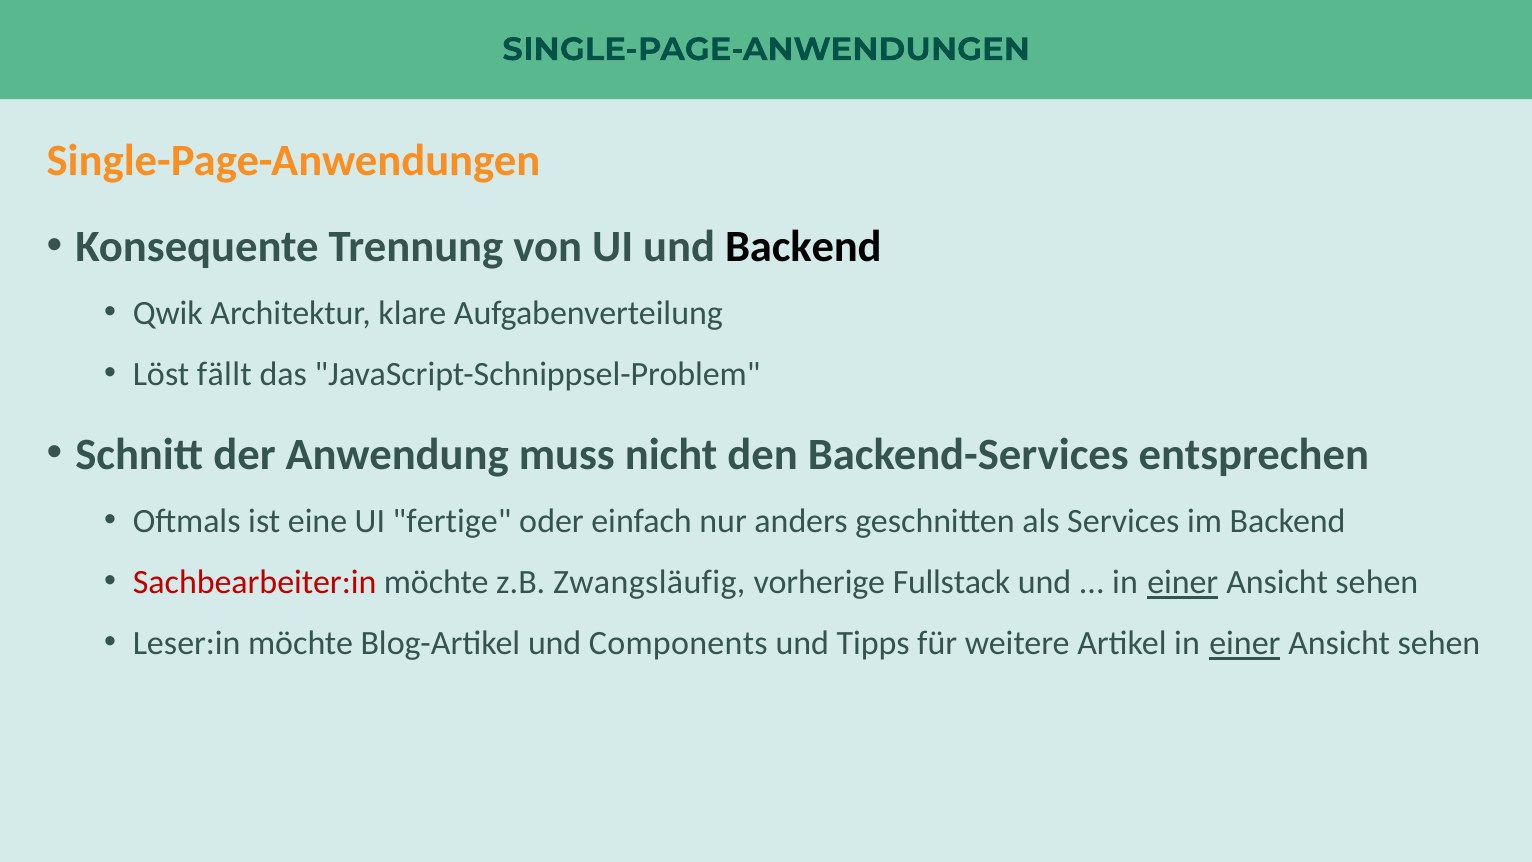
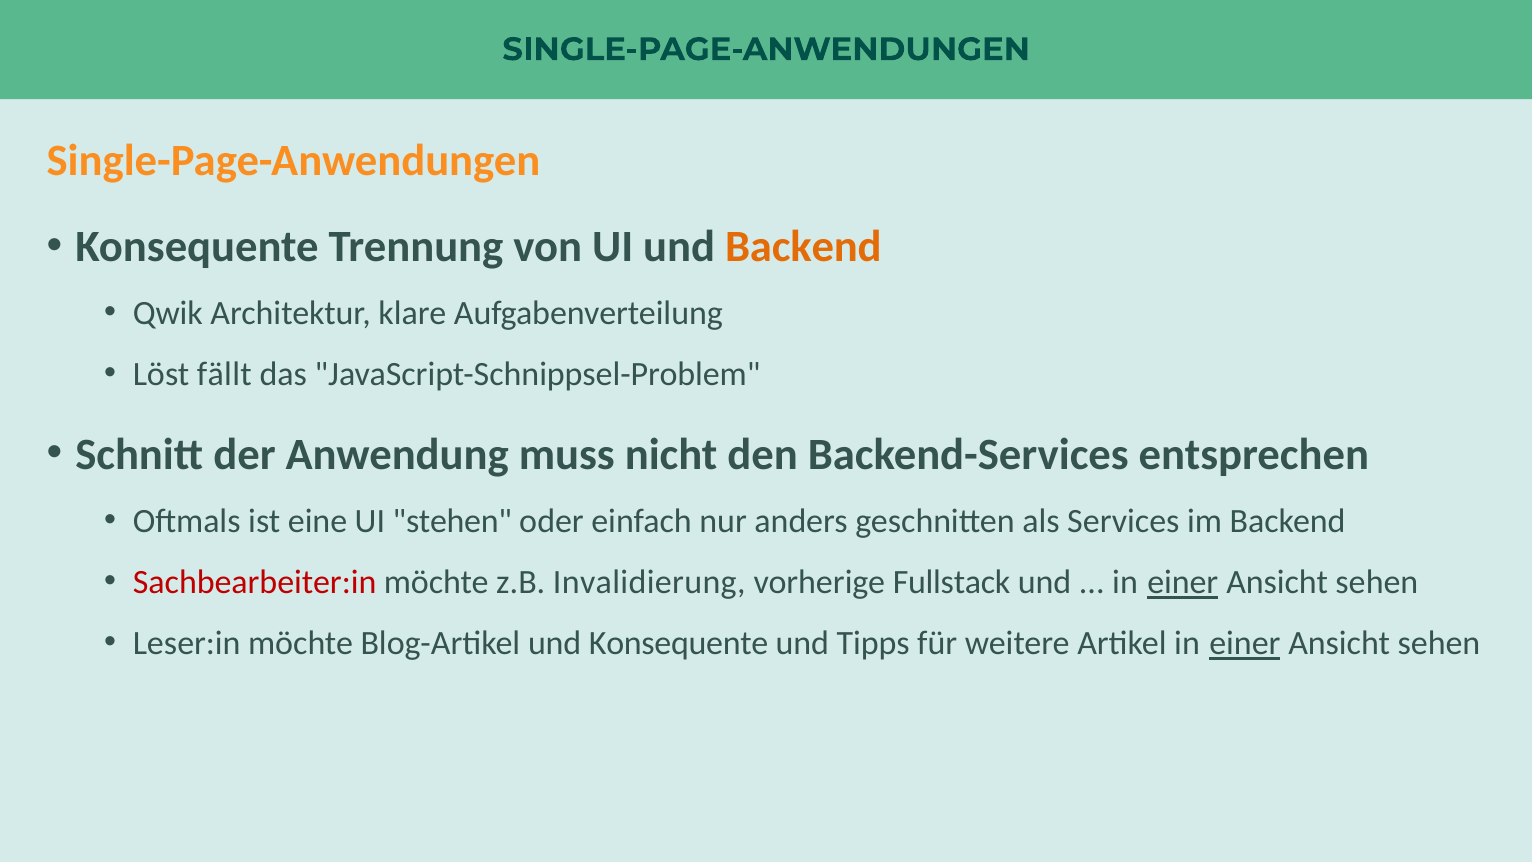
Backend at (803, 247) colour: black -> orange
fertige: fertige -> stehen
Zwangsläufig: Zwangsläufig -> Invalidierung
und Components: Components -> Konsequente
